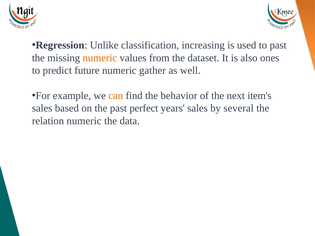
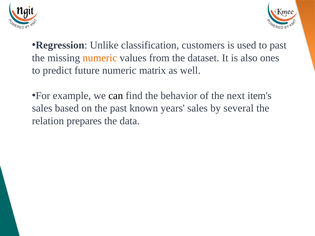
increasing: increasing -> customers
gather: gather -> matrix
can colour: orange -> black
perfect: perfect -> known
relation numeric: numeric -> prepares
